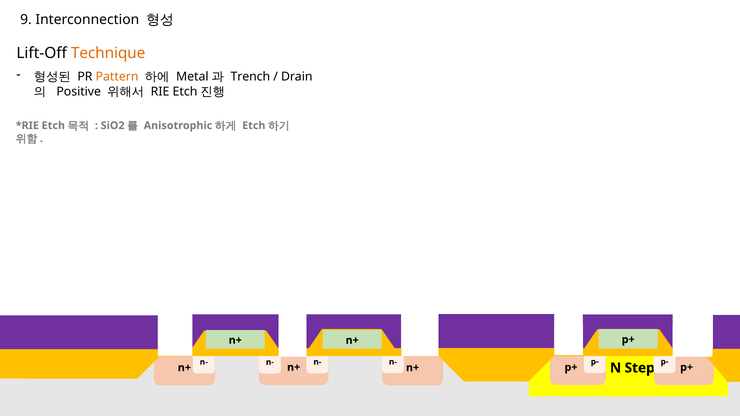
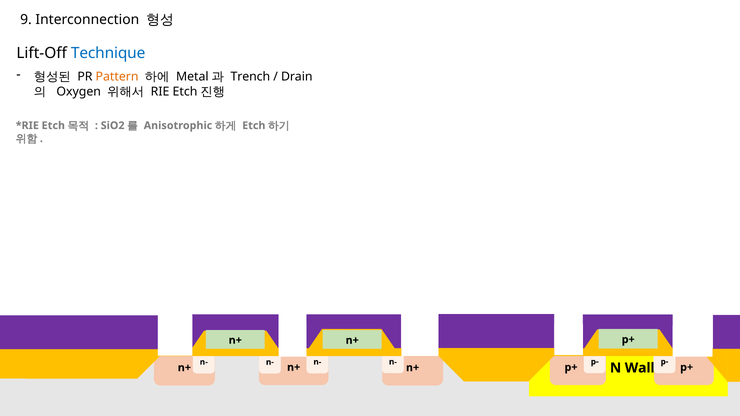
Technique colour: orange -> blue
Positive: Positive -> Oxygen
Step: Step -> Wall
